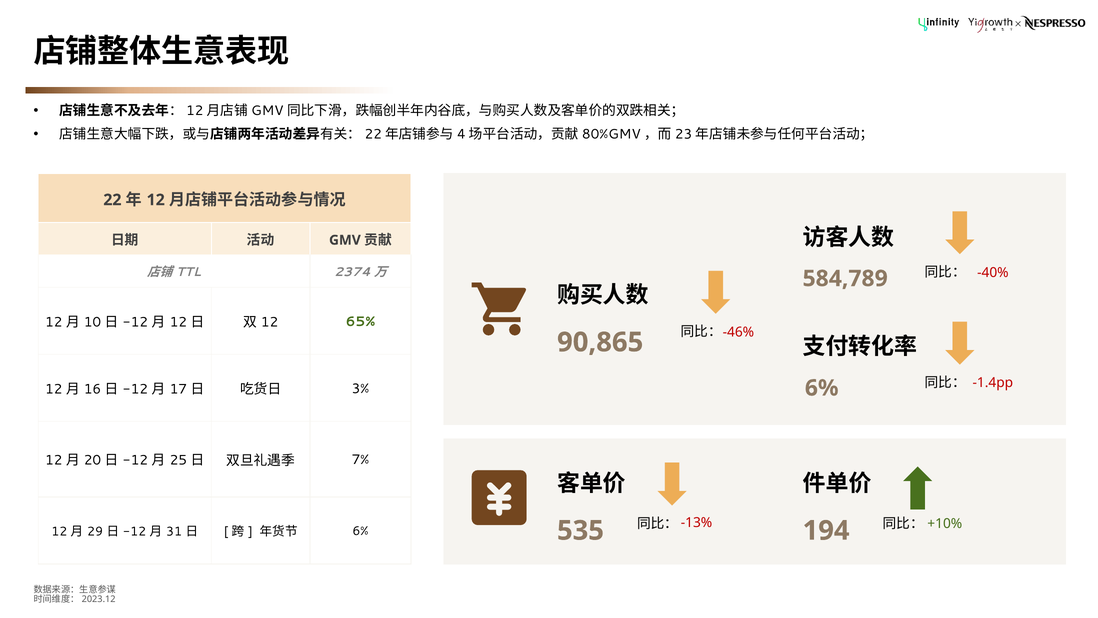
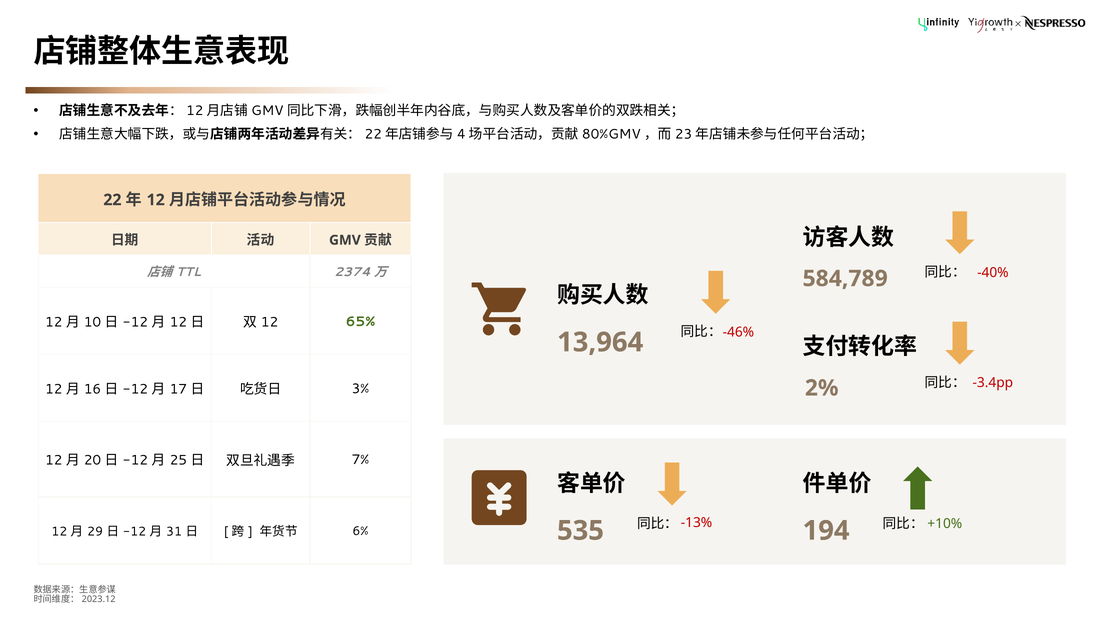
90,865: 90,865 -> 13,964
-1.4pp: -1.4pp -> -3.4pp
6% at (822, 388): 6% -> 2%
